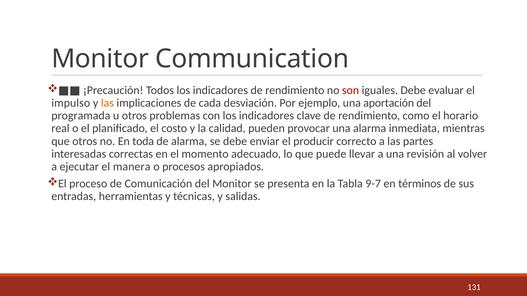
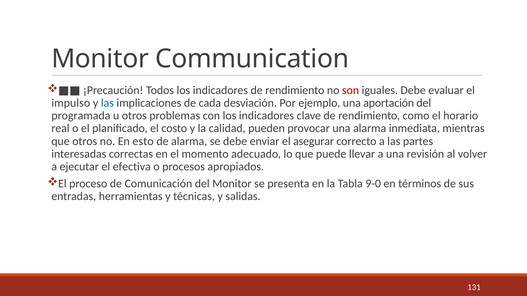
las at (107, 103) colour: orange -> blue
toda: toda -> esto
producir: producir -> asegurar
manera: manera -> efectiva
9-7: 9-7 -> 9-0
